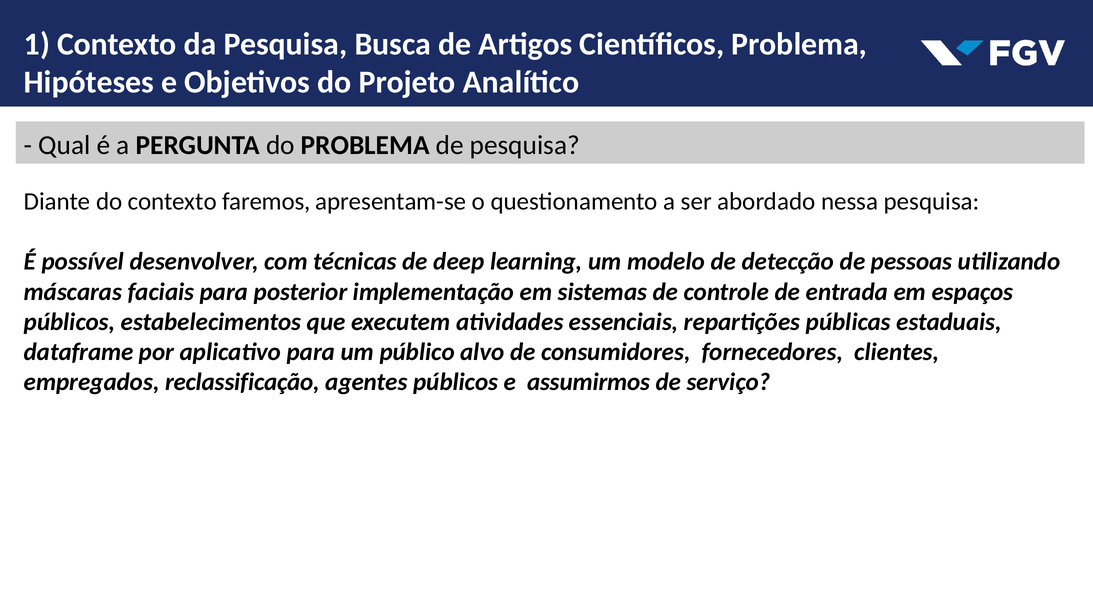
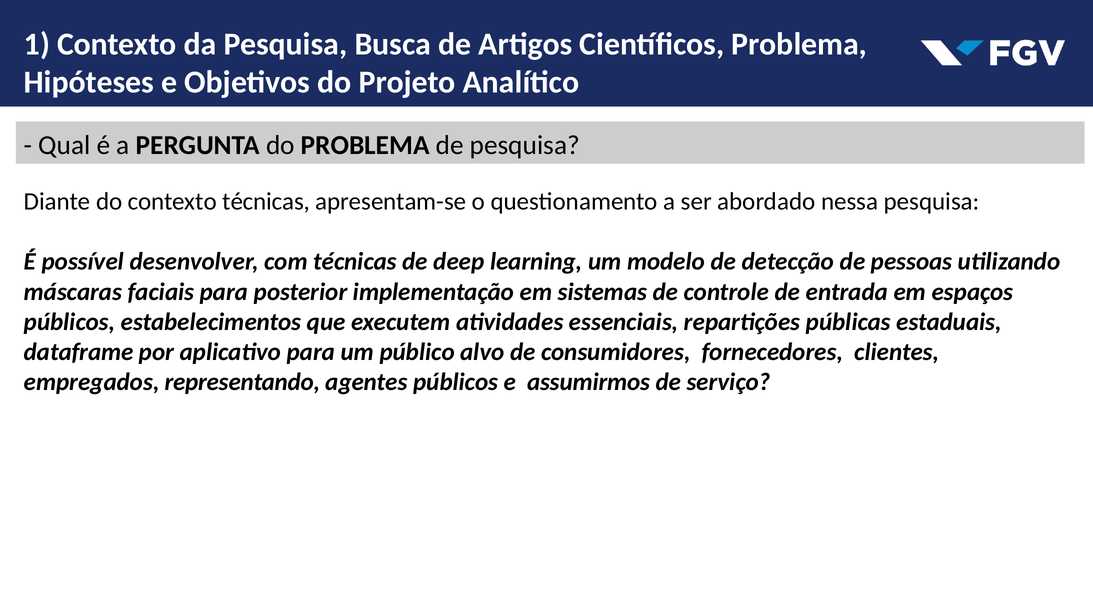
contexto faremos: faremos -> técnicas
reclassificação: reclassificação -> representando
